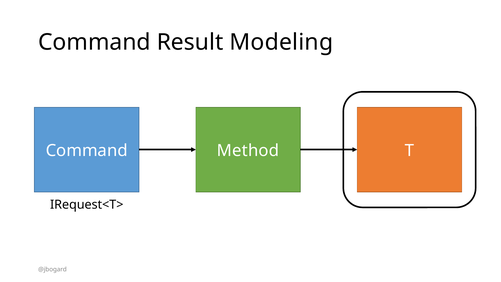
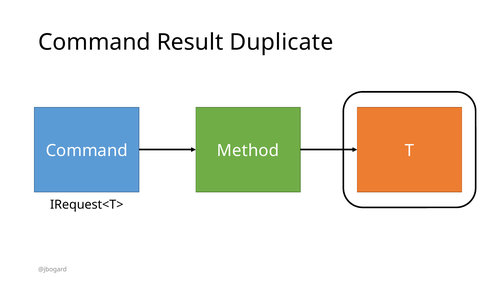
Modeling: Modeling -> Duplicate
